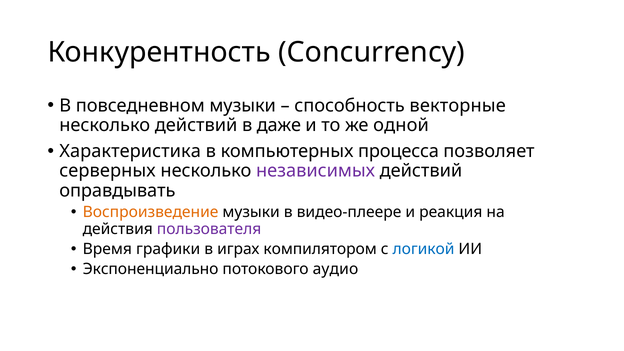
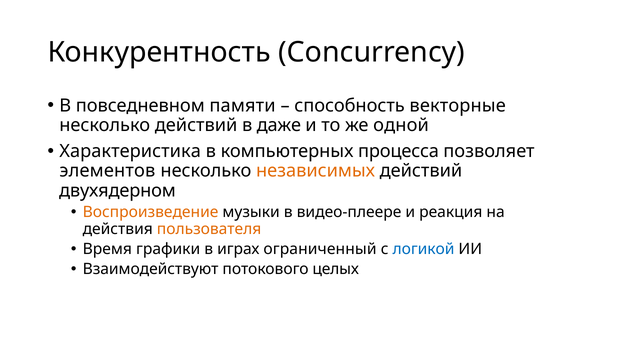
повседневном музыки: музыки -> памяти
серверных: серверных -> элементов
независимых colour: purple -> orange
оправдывать: оправдывать -> двухядерном
пользователя colour: purple -> orange
компилятором: компилятором -> ограниченный
Экспоненциально: Экспоненциально -> Взаимодействуют
аудио: аудио -> целых
